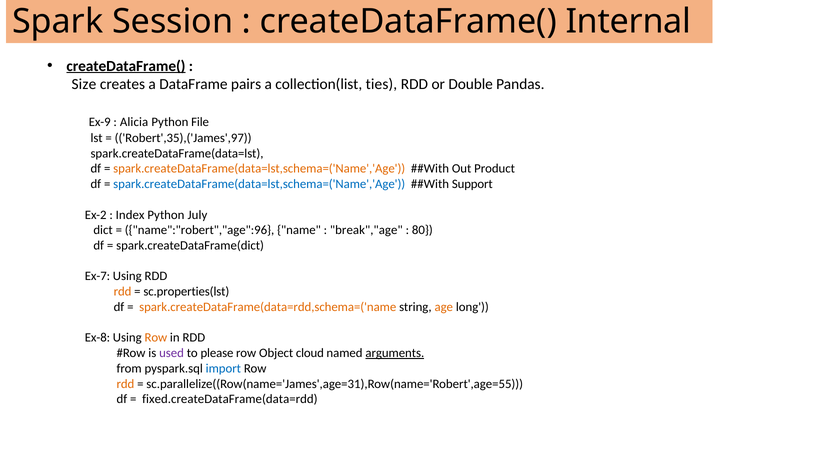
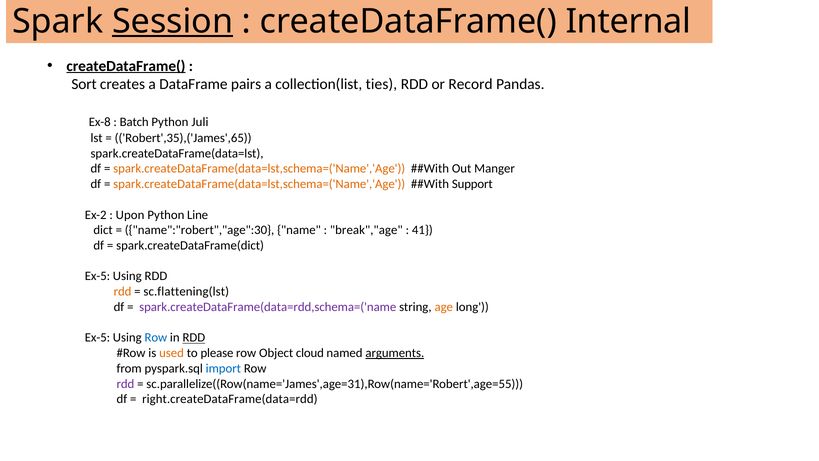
Session underline: none -> present
Size: Size -> Sort
Double: Double -> Record
Ex-9: Ex-9 -> Ex-8
Alicia: Alicia -> Batch
File: File -> Juli
Robert',35),('James',97: Robert',35),('James',97 -> Robert',35),('James',65
Product: Product -> Manger
spark.createDataFrame(data=lst,schema=('Name','Age at (259, 184) colour: blue -> orange
Index: Index -> Upon
July: July -> Line
name":"robert","age":96: name":"robert","age":96 -> name":"robert","age":30
80: 80 -> 41
Ex-7 at (97, 276): Ex-7 -> Ex-5
sc.properties(lst: sc.properties(lst -> sc.flattening(lst
spark.createDataFrame(data=rdd,schema=('name colour: orange -> purple
Ex-8 at (97, 338): Ex-8 -> Ex-5
Row at (156, 338) colour: orange -> blue
RDD at (194, 338) underline: none -> present
used colour: purple -> orange
rdd at (125, 384) colour: orange -> purple
fixed.createDataFrame(data=rdd: fixed.createDataFrame(data=rdd -> right.createDataFrame(data=rdd
